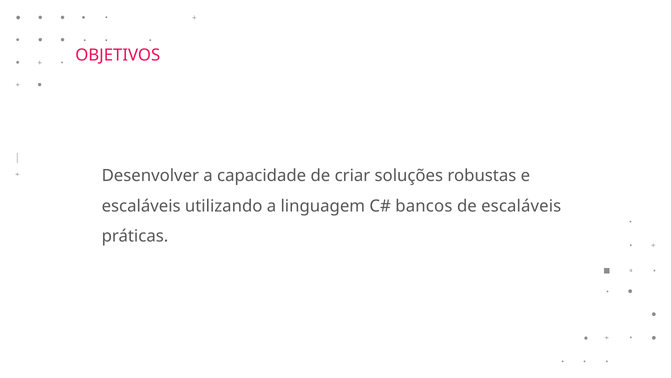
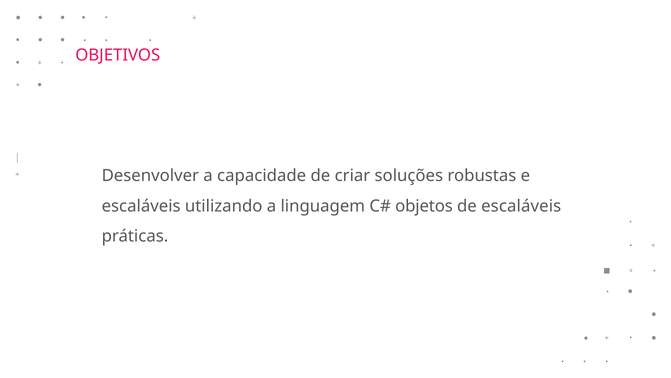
bancos: bancos -> objetos
